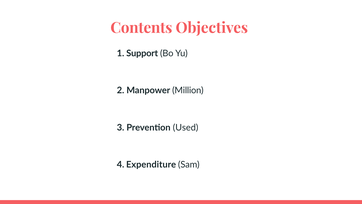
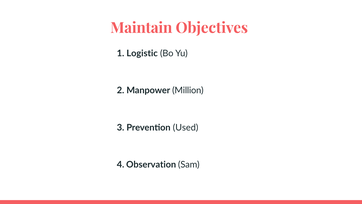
Contents: Contents -> Maintain
Support: Support -> Logistic
Expenditure: Expenditure -> Observation
